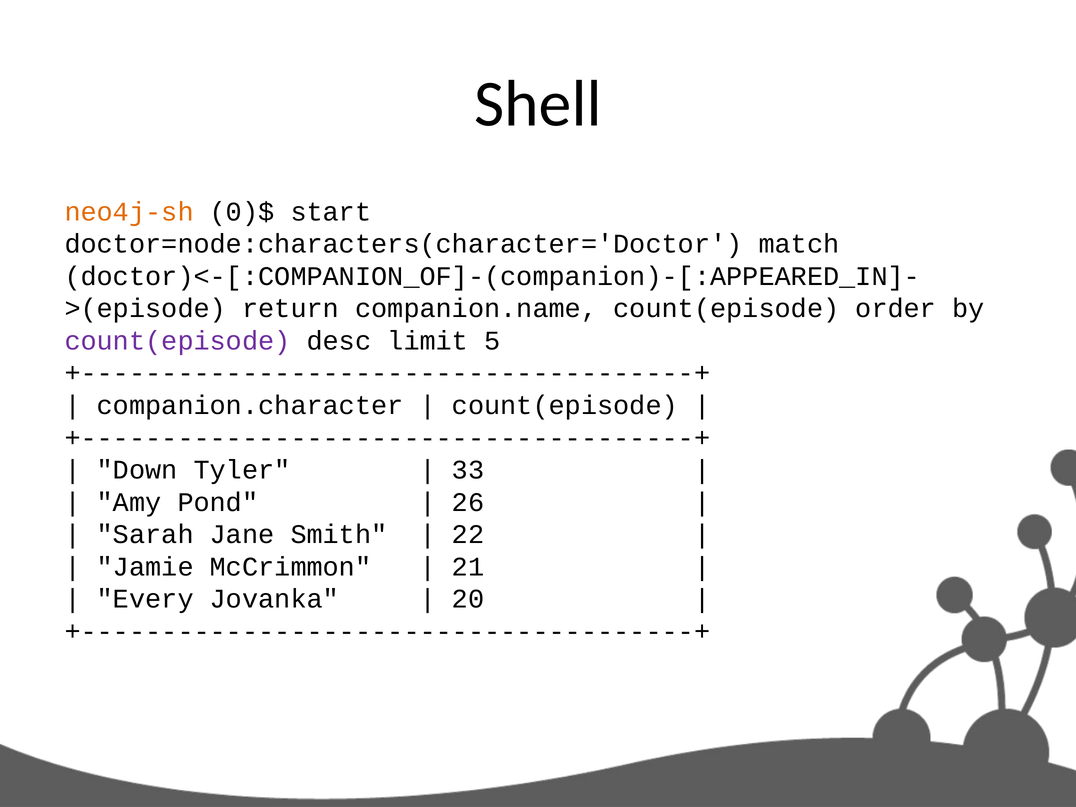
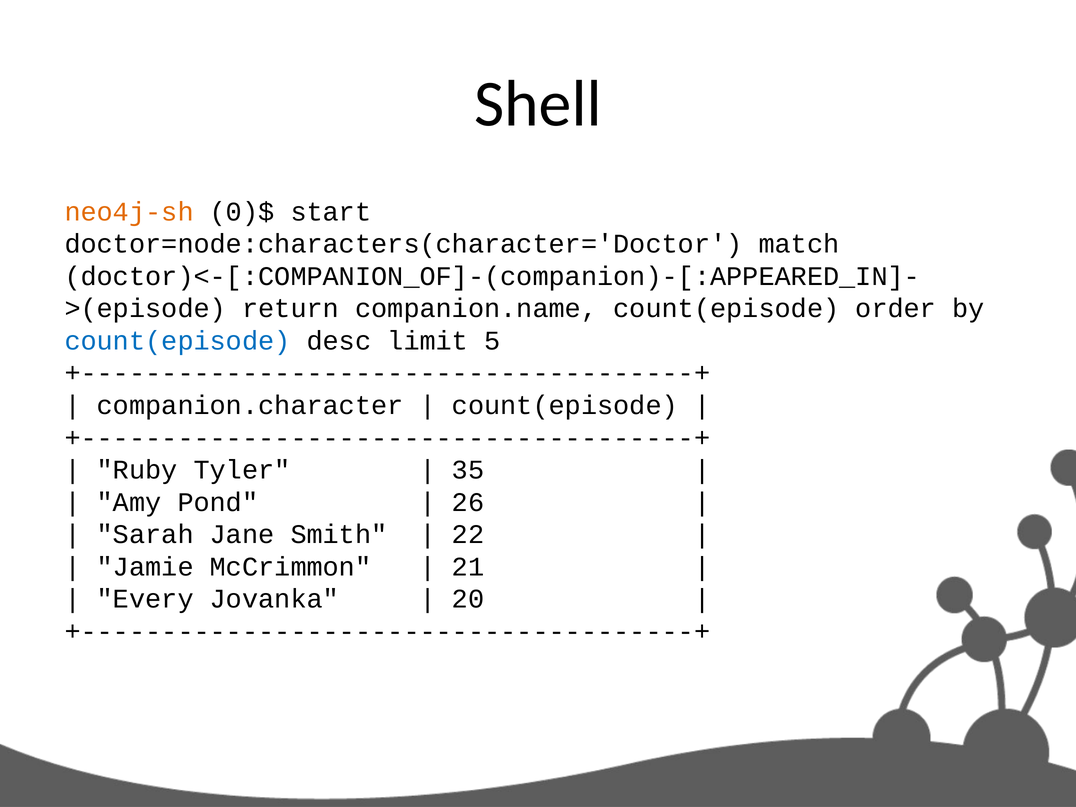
count(episode at (178, 341) colour: purple -> blue
Down: Down -> Ruby
33: 33 -> 35
